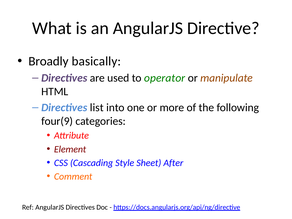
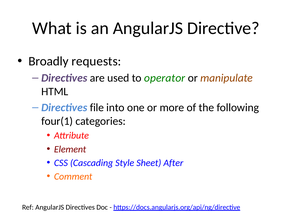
basically: basically -> requests
list: list -> file
four(9: four(9 -> four(1
